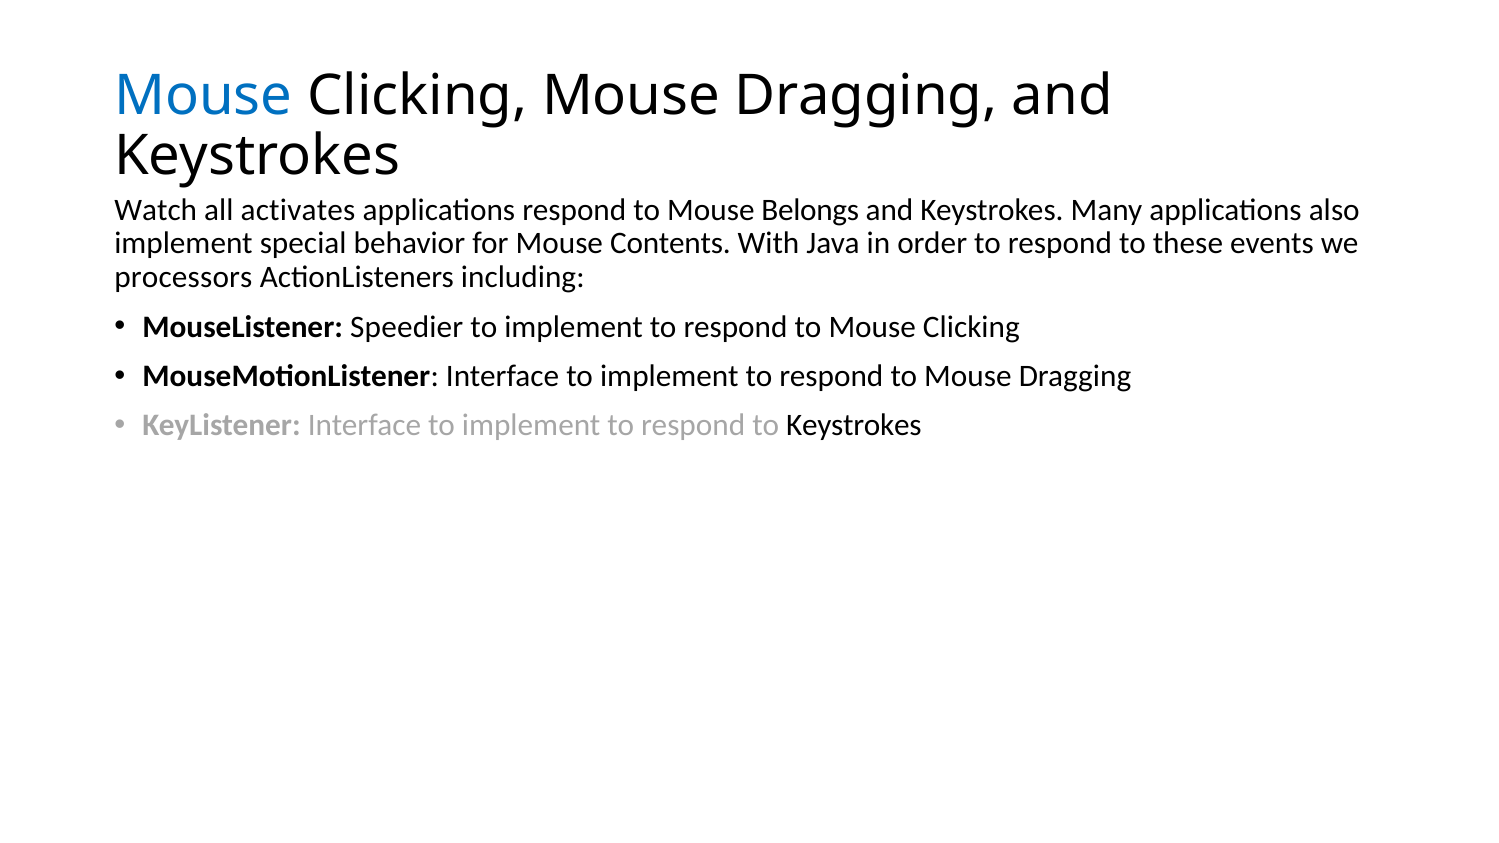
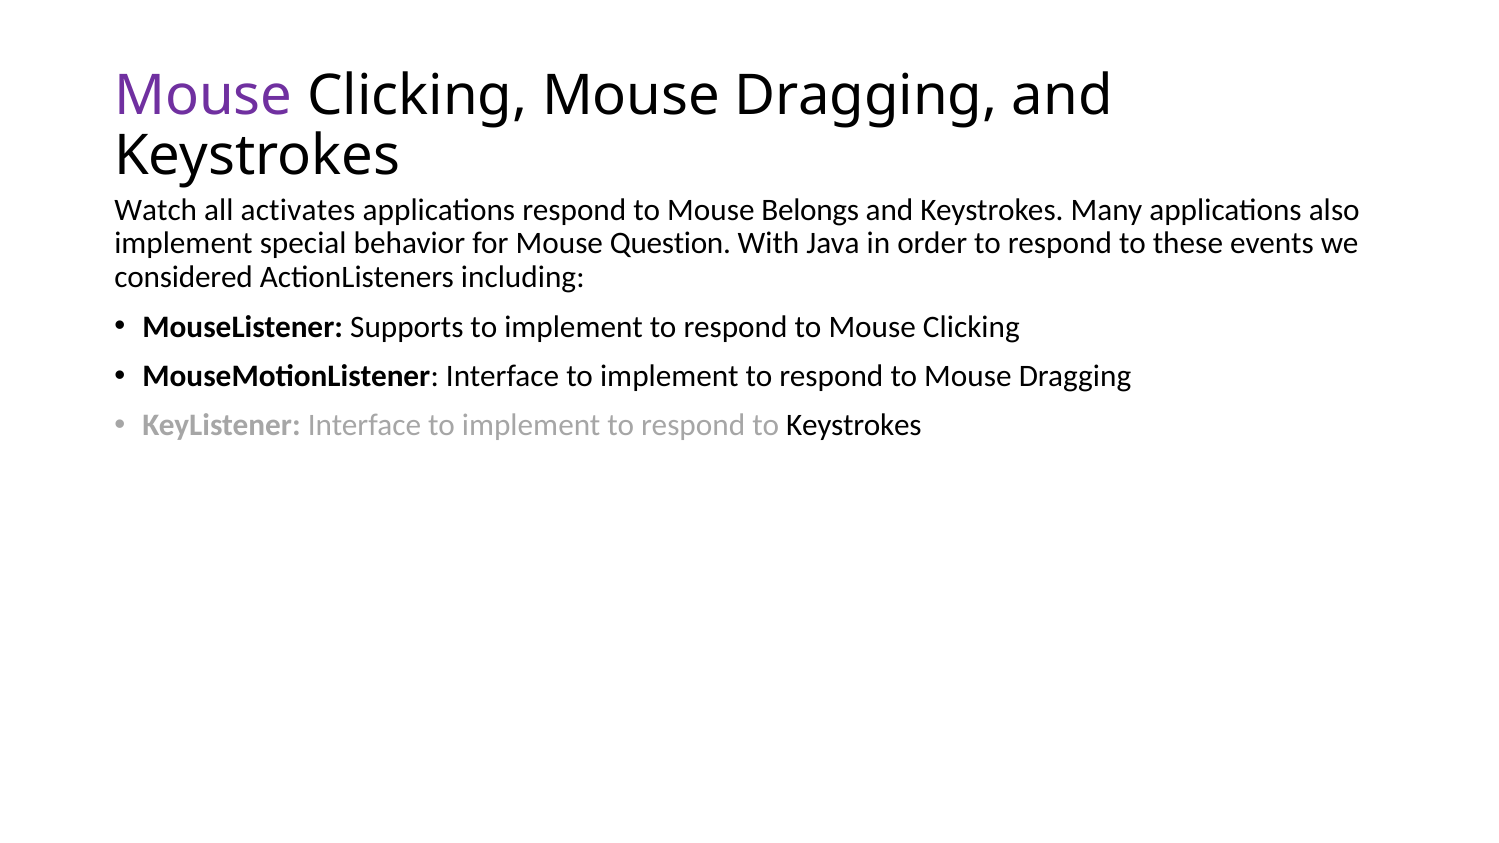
Mouse at (203, 96) colour: blue -> purple
Contents: Contents -> Question
processors: processors -> considered
Speedier: Speedier -> Supports
